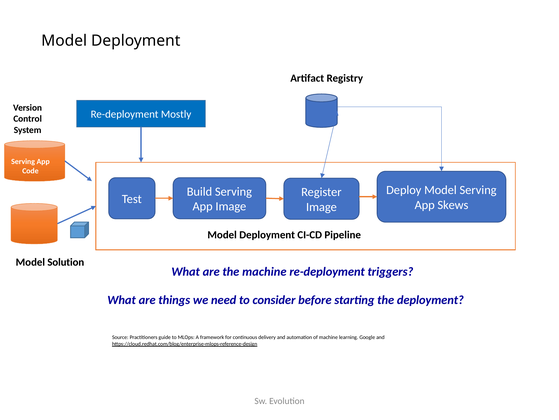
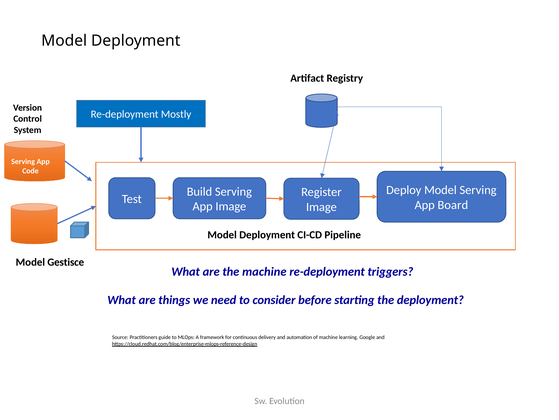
Skews: Skews -> Board
Solution: Solution -> Gestisce
